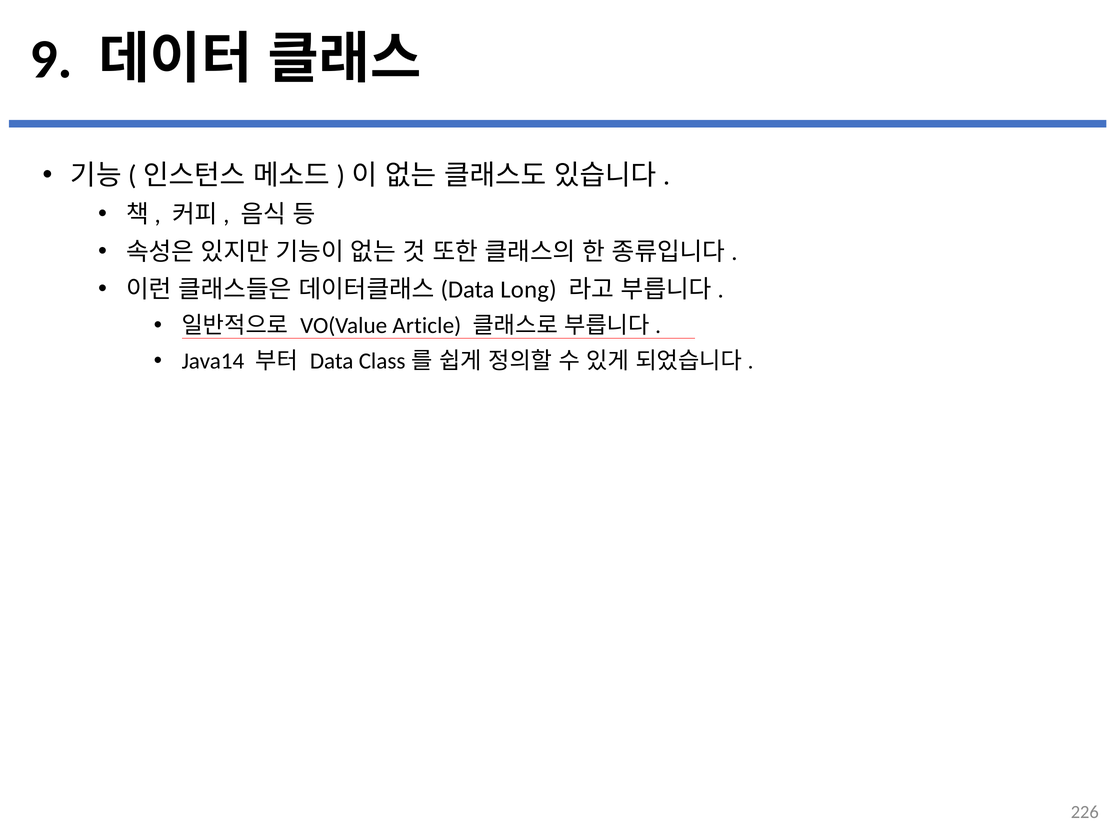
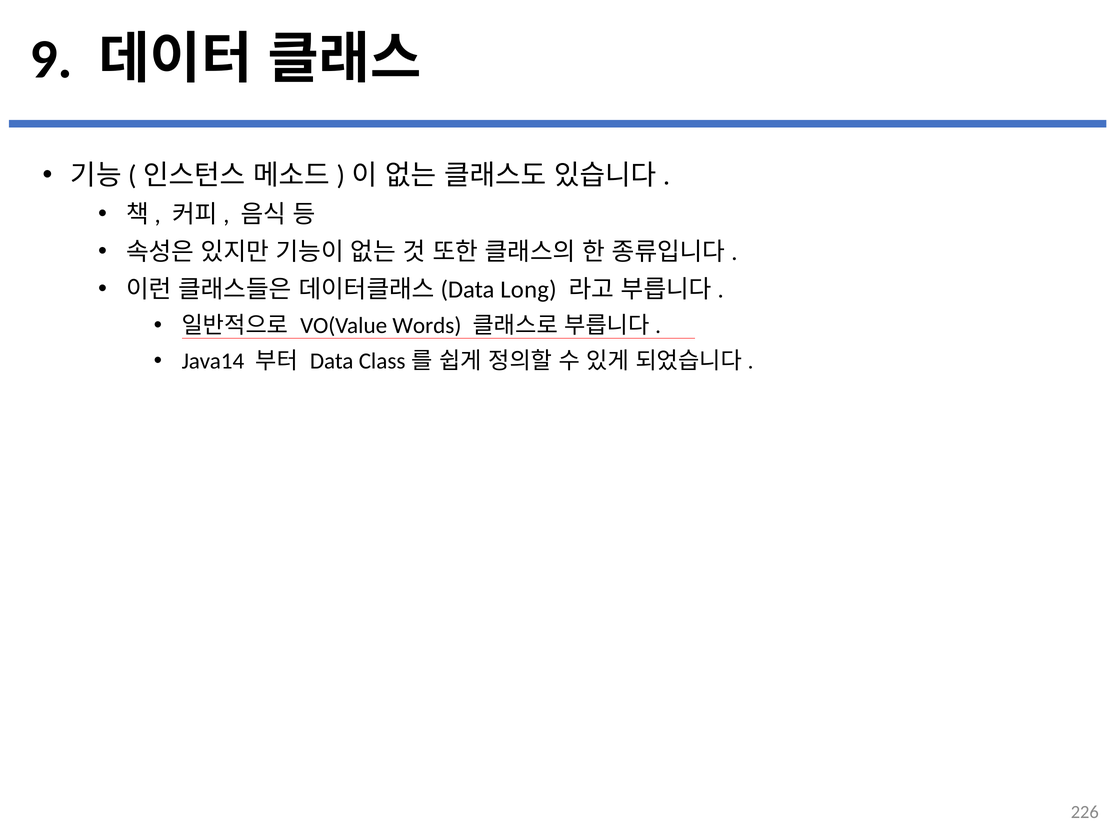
Article: Article -> Words
